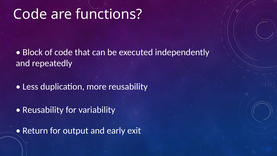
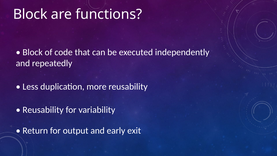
Code at (30, 14): Code -> Block
